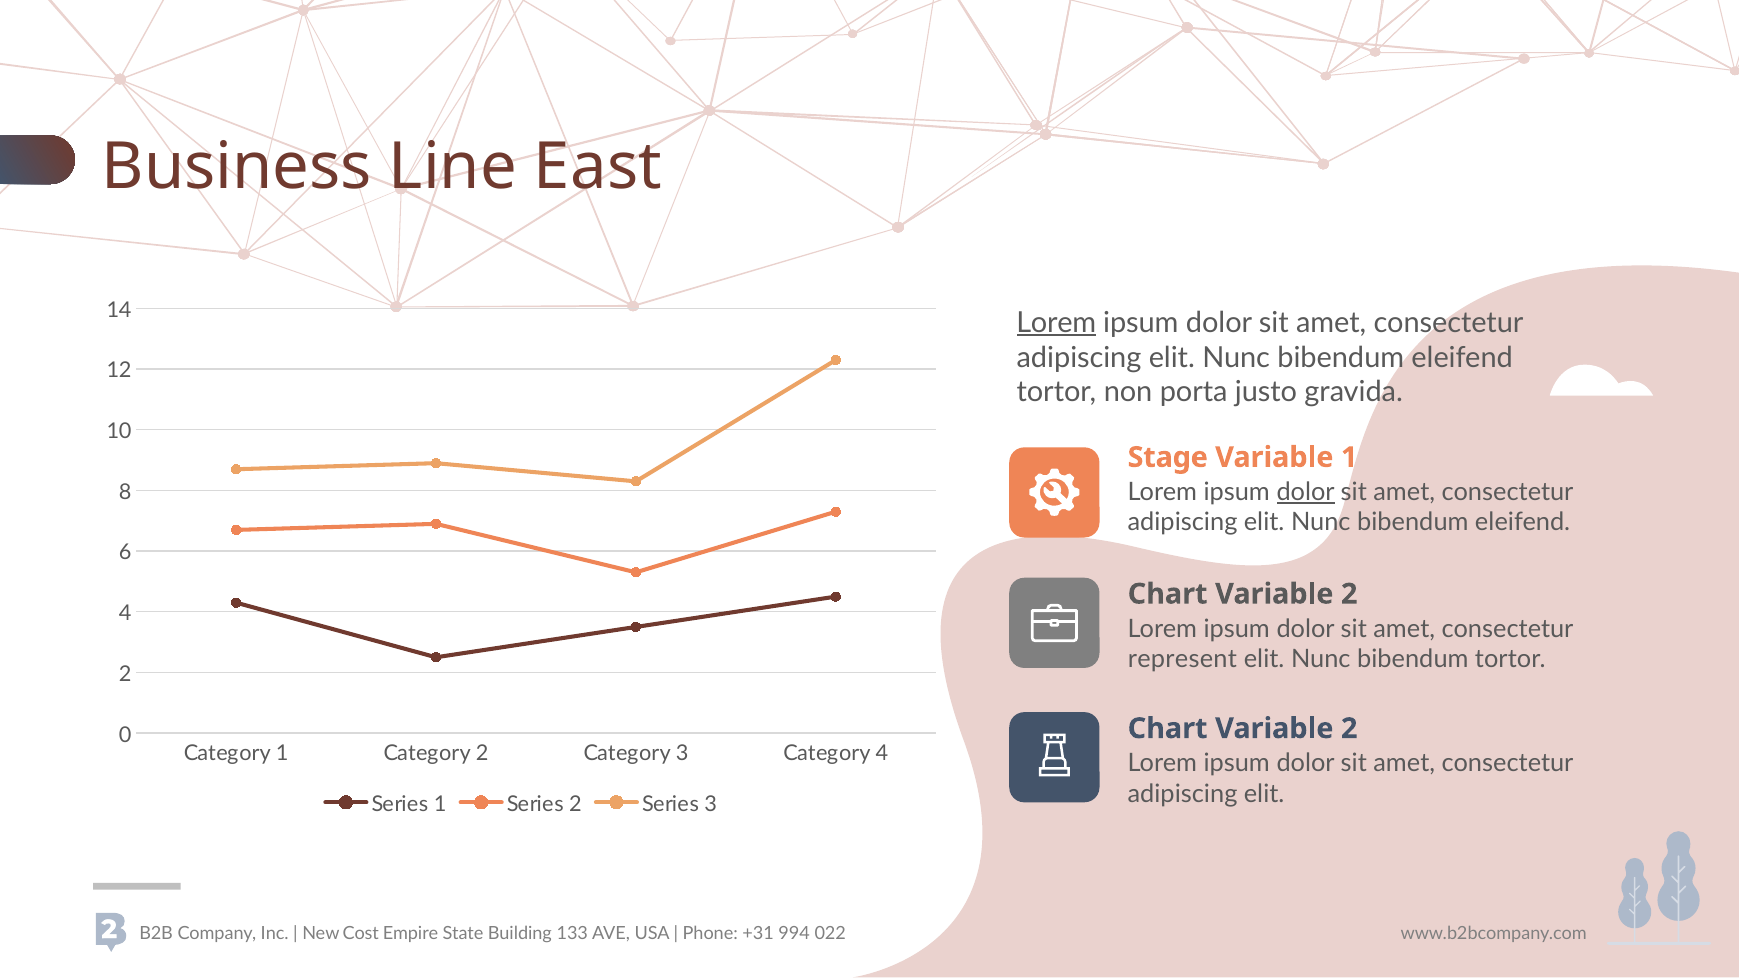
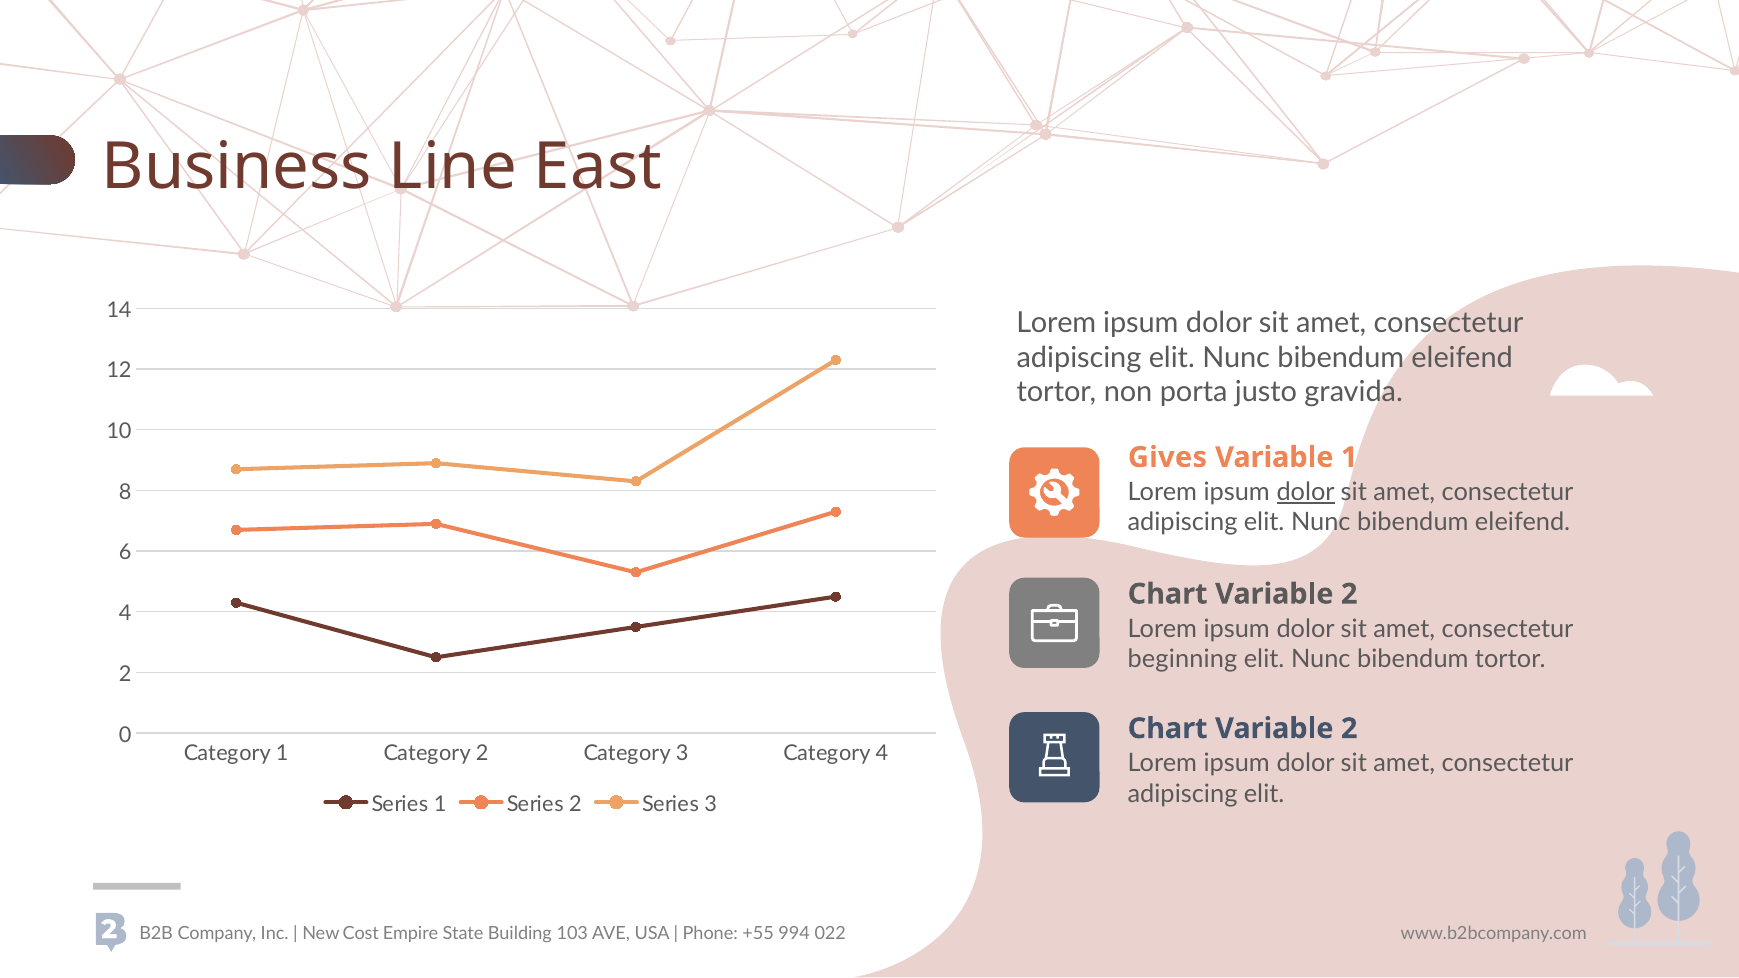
Lorem at (1056, 323) underline: present -> none
Stage: Stage -> Gives
represent: represent -> beginning
133: 133 -> 103
+31: +31 -> +55
